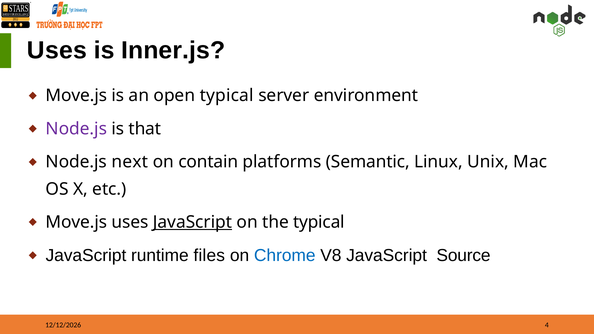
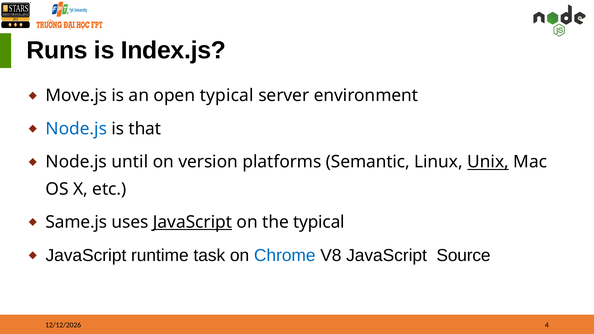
Uses at (57, 50): Uses -> Runs
Inner.js: Inner.js -> Index.js
Node.js at (76, 129) colour: purple -> blue
next: next -> until
contain: contain -> version
Unix underline: none -> present
Move.js at (76, 222): Move.js -> Same.js
files: files -> task
